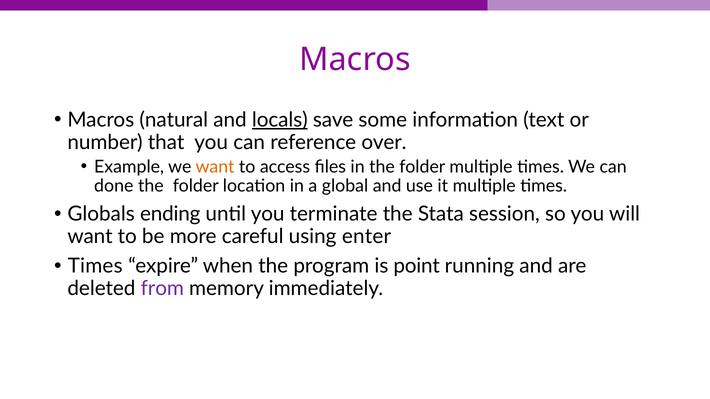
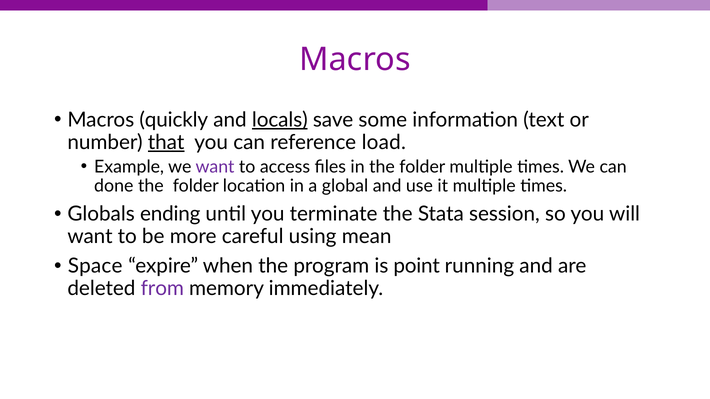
natural: natural -> quickly
that underline: none -> present
over: over -> load
want at (215, 167) colour: orange -> purple
enter: enter -> mean
Times at (95, 266): Times -> Space
